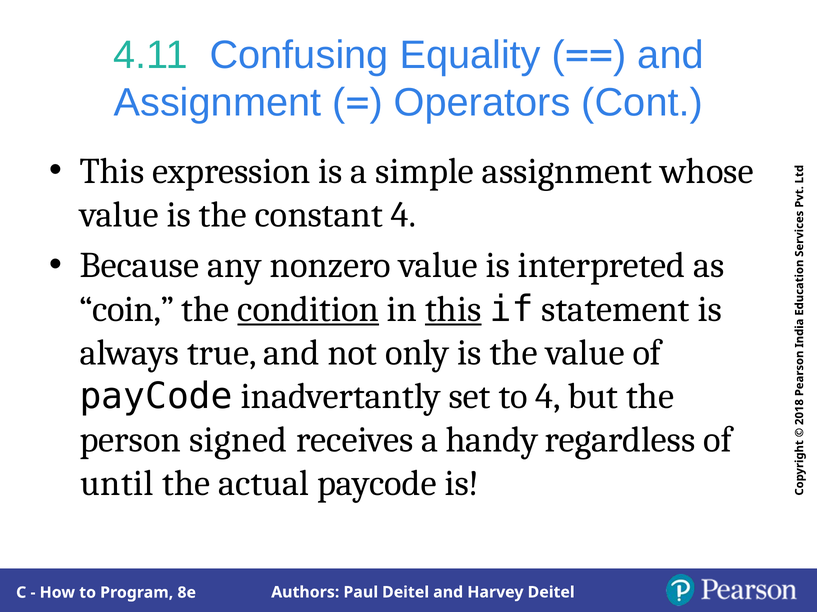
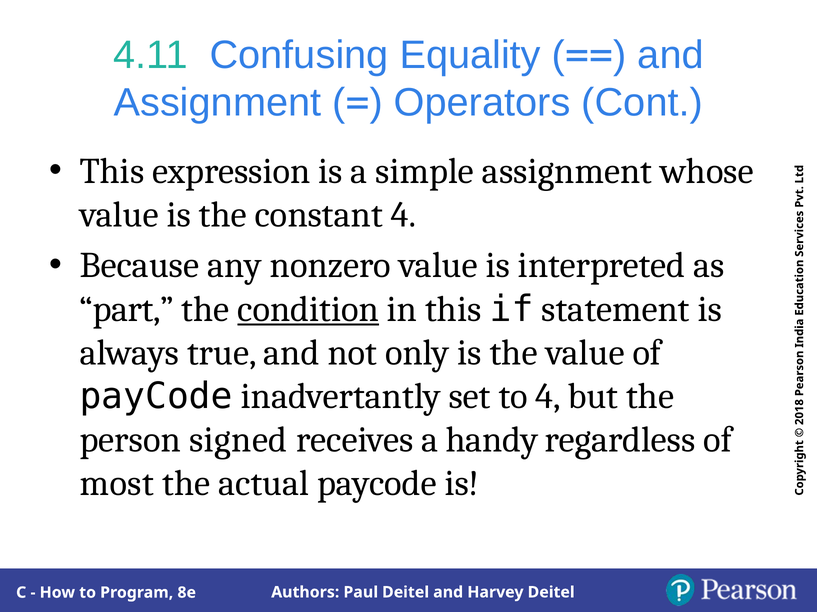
coin: coin -> part
this at (453, 309) underline: present -> none
until: until -> most
